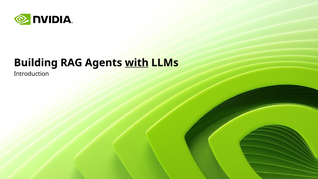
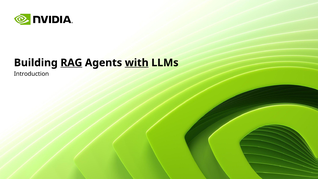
RAG underline: none -> present
